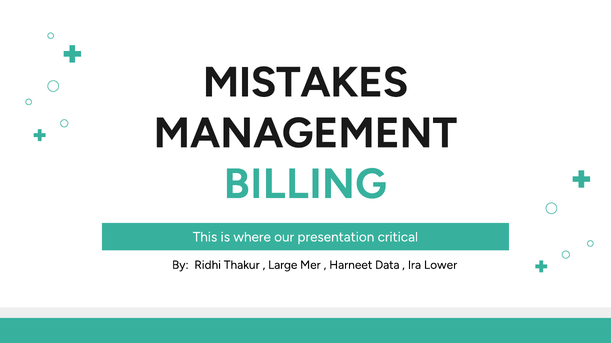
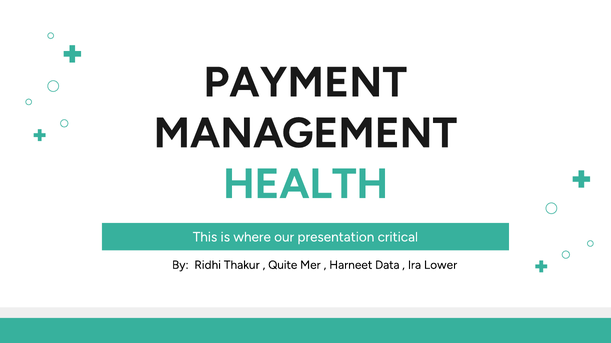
MISTAKES: MISTAKES -> PAYMENT
BILLING: BILLING -> HEALTH
Large: Large -> Quite
